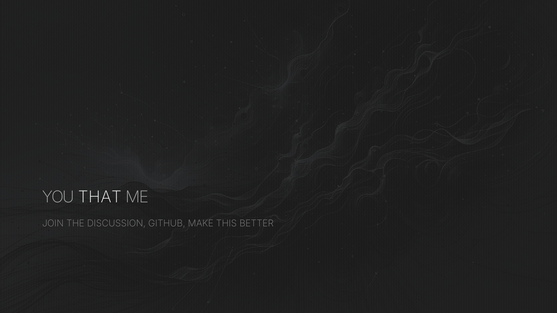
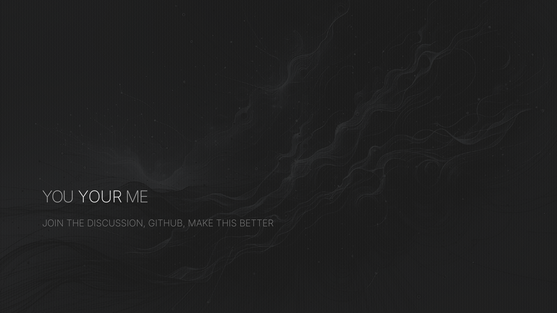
THAT: THAT -> YOUR
